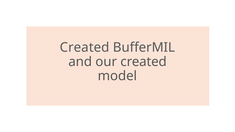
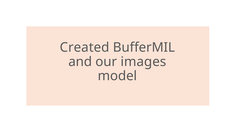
our created: created -> images
